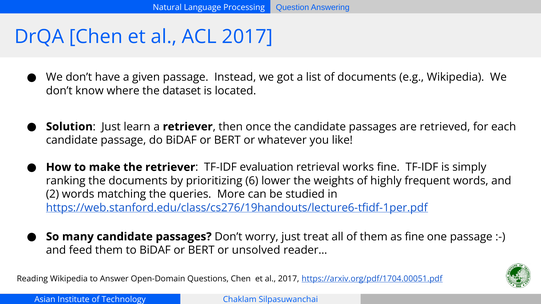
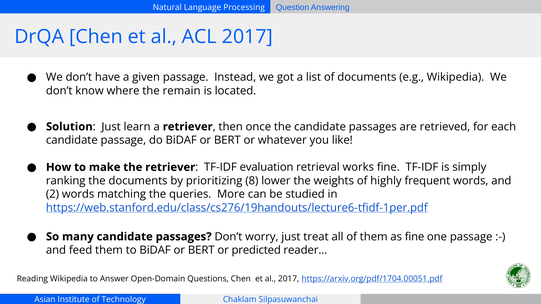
dataset: dataset -> remain
6: 6 -> 8
unsolved: unsolved -> predicted
